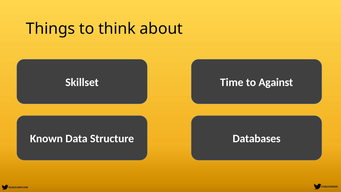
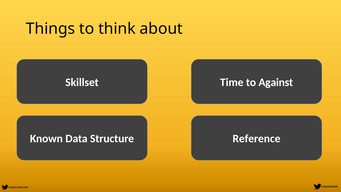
Databases: Databases -> Reference
